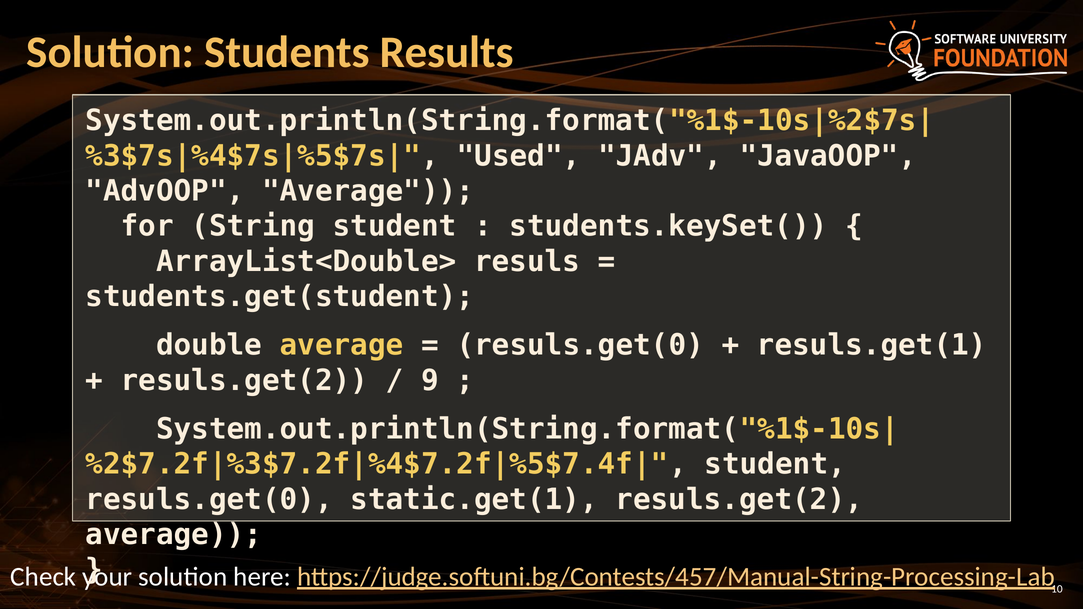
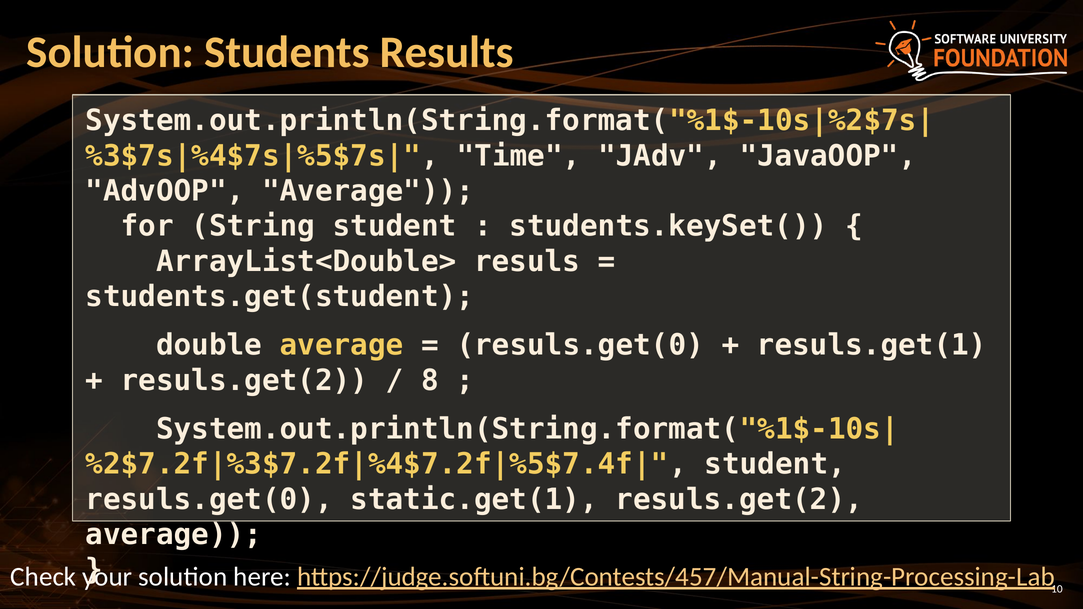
Used: Used -> Time
9: 9 -> 8
